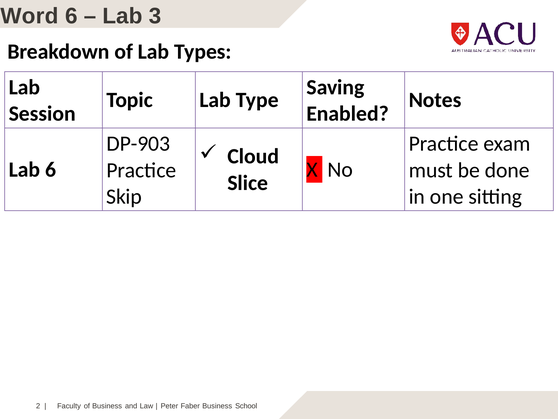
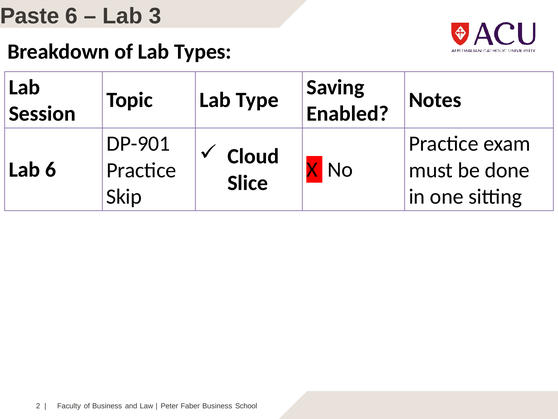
Word: Word -> Paste
DP-903: DP-903 -> DP-901
